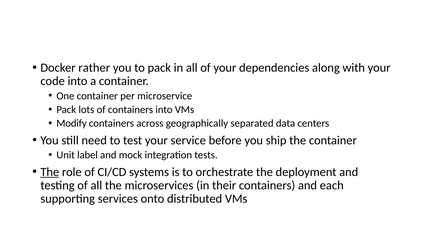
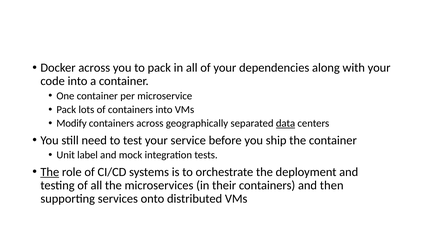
Docker rather: rather -> across
data underline: none -> present
each: each -> then
